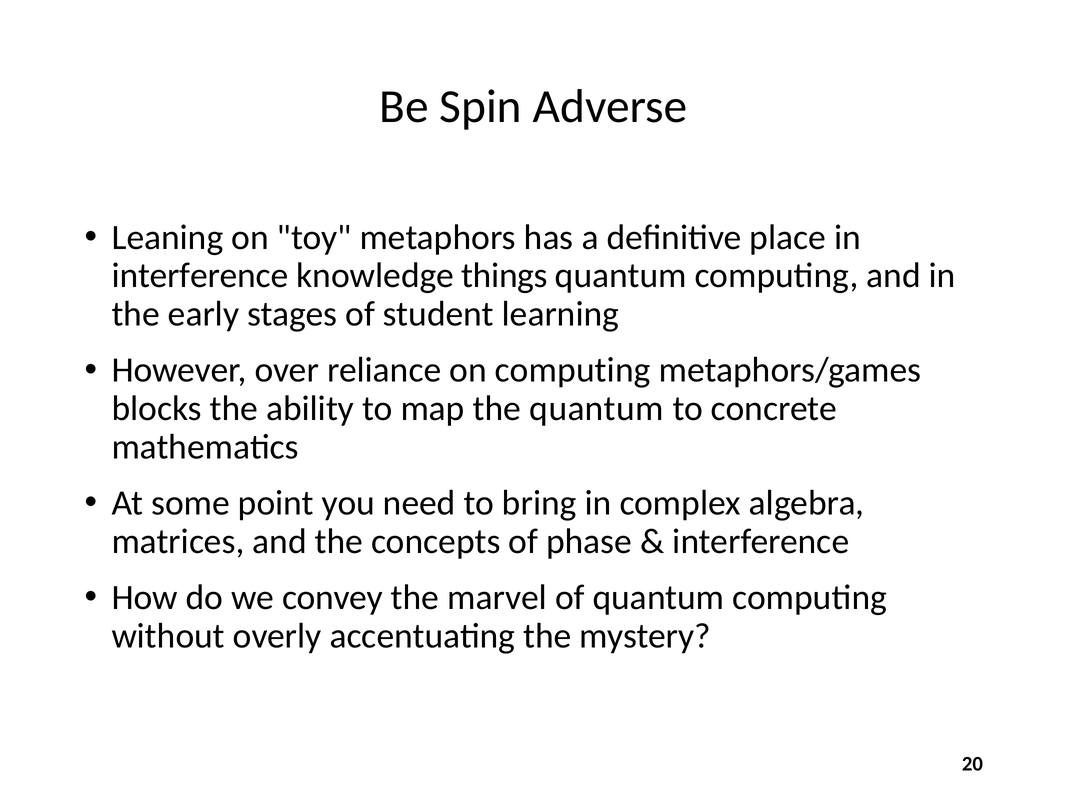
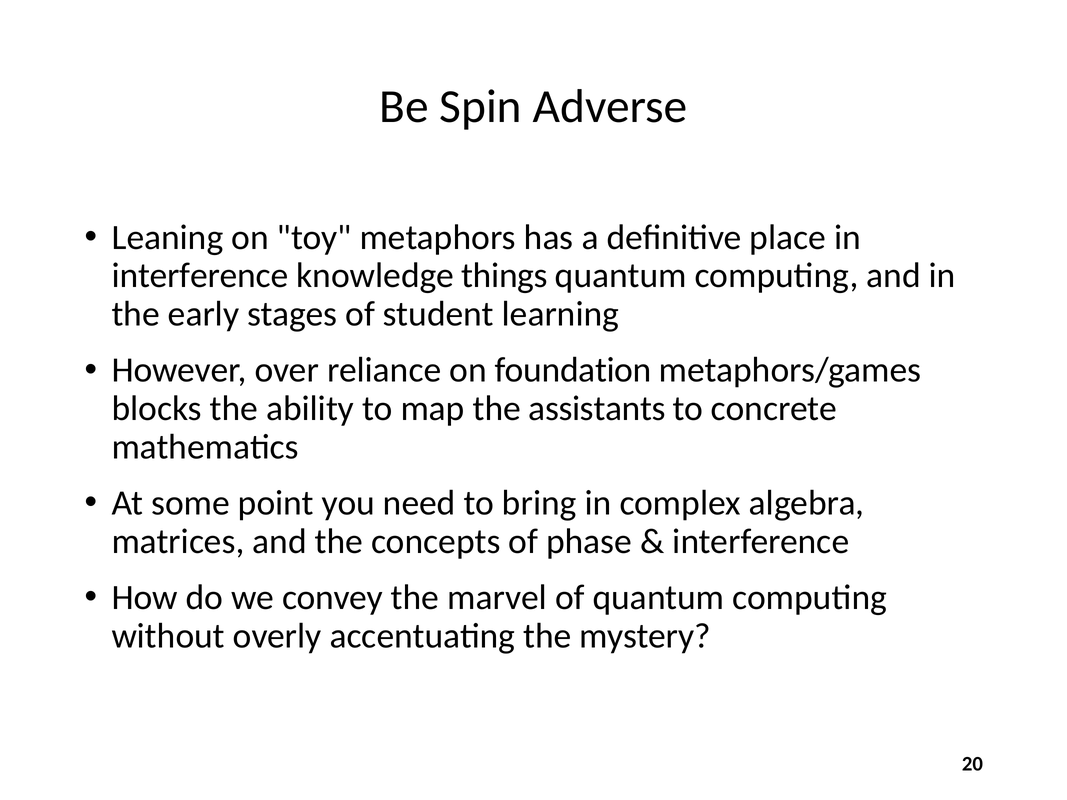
on computing: computing -> foundation
the quantum: quantum -> assistants
